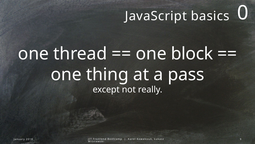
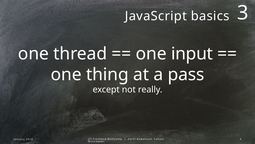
0: 0 -> 3
block: block -> input
